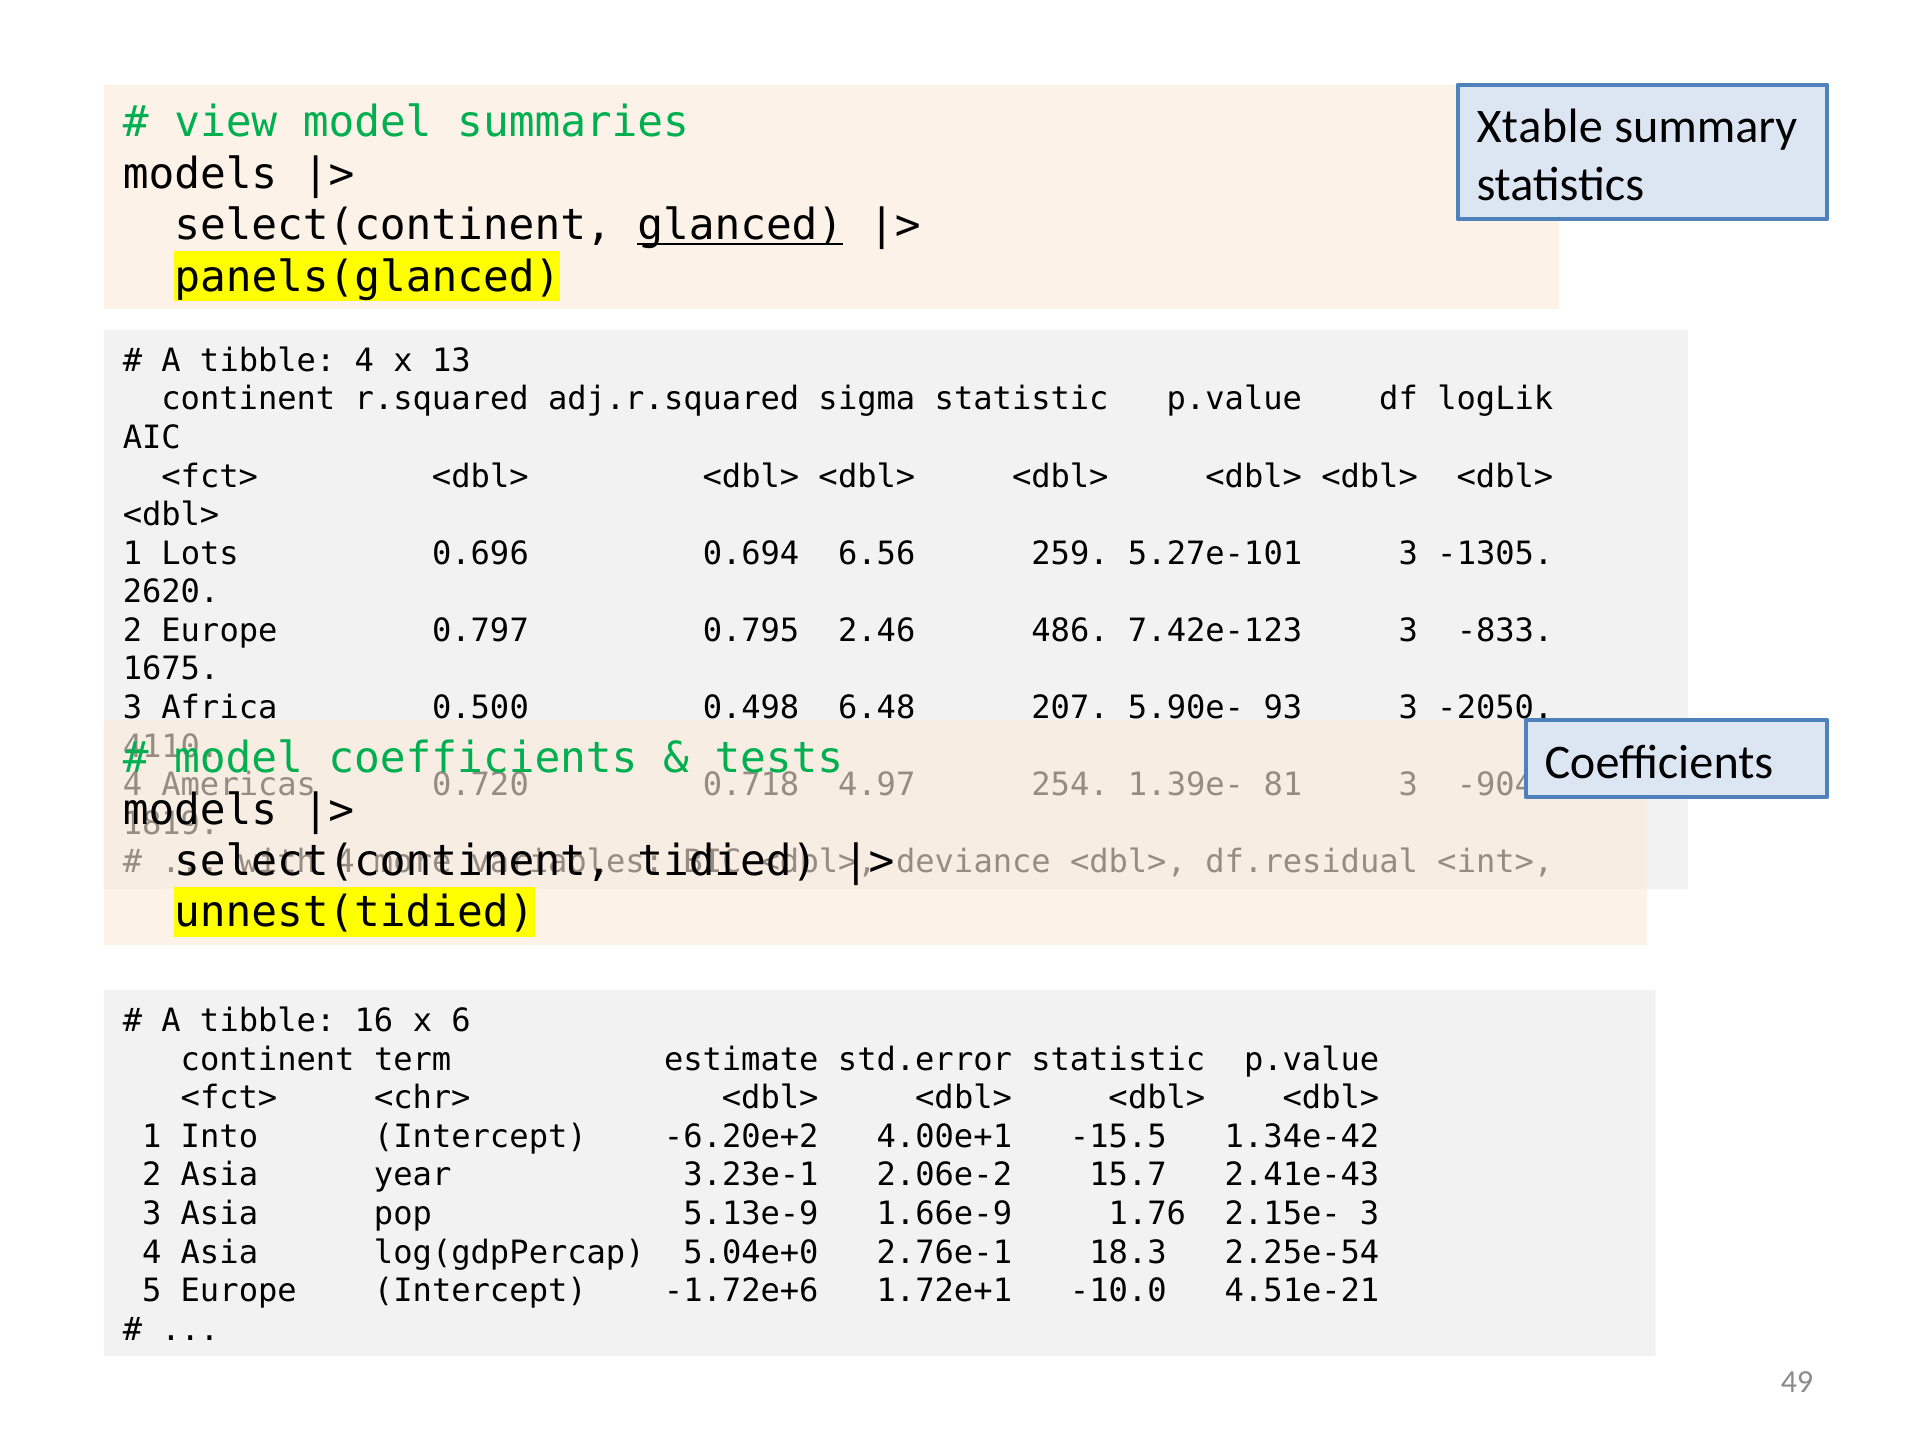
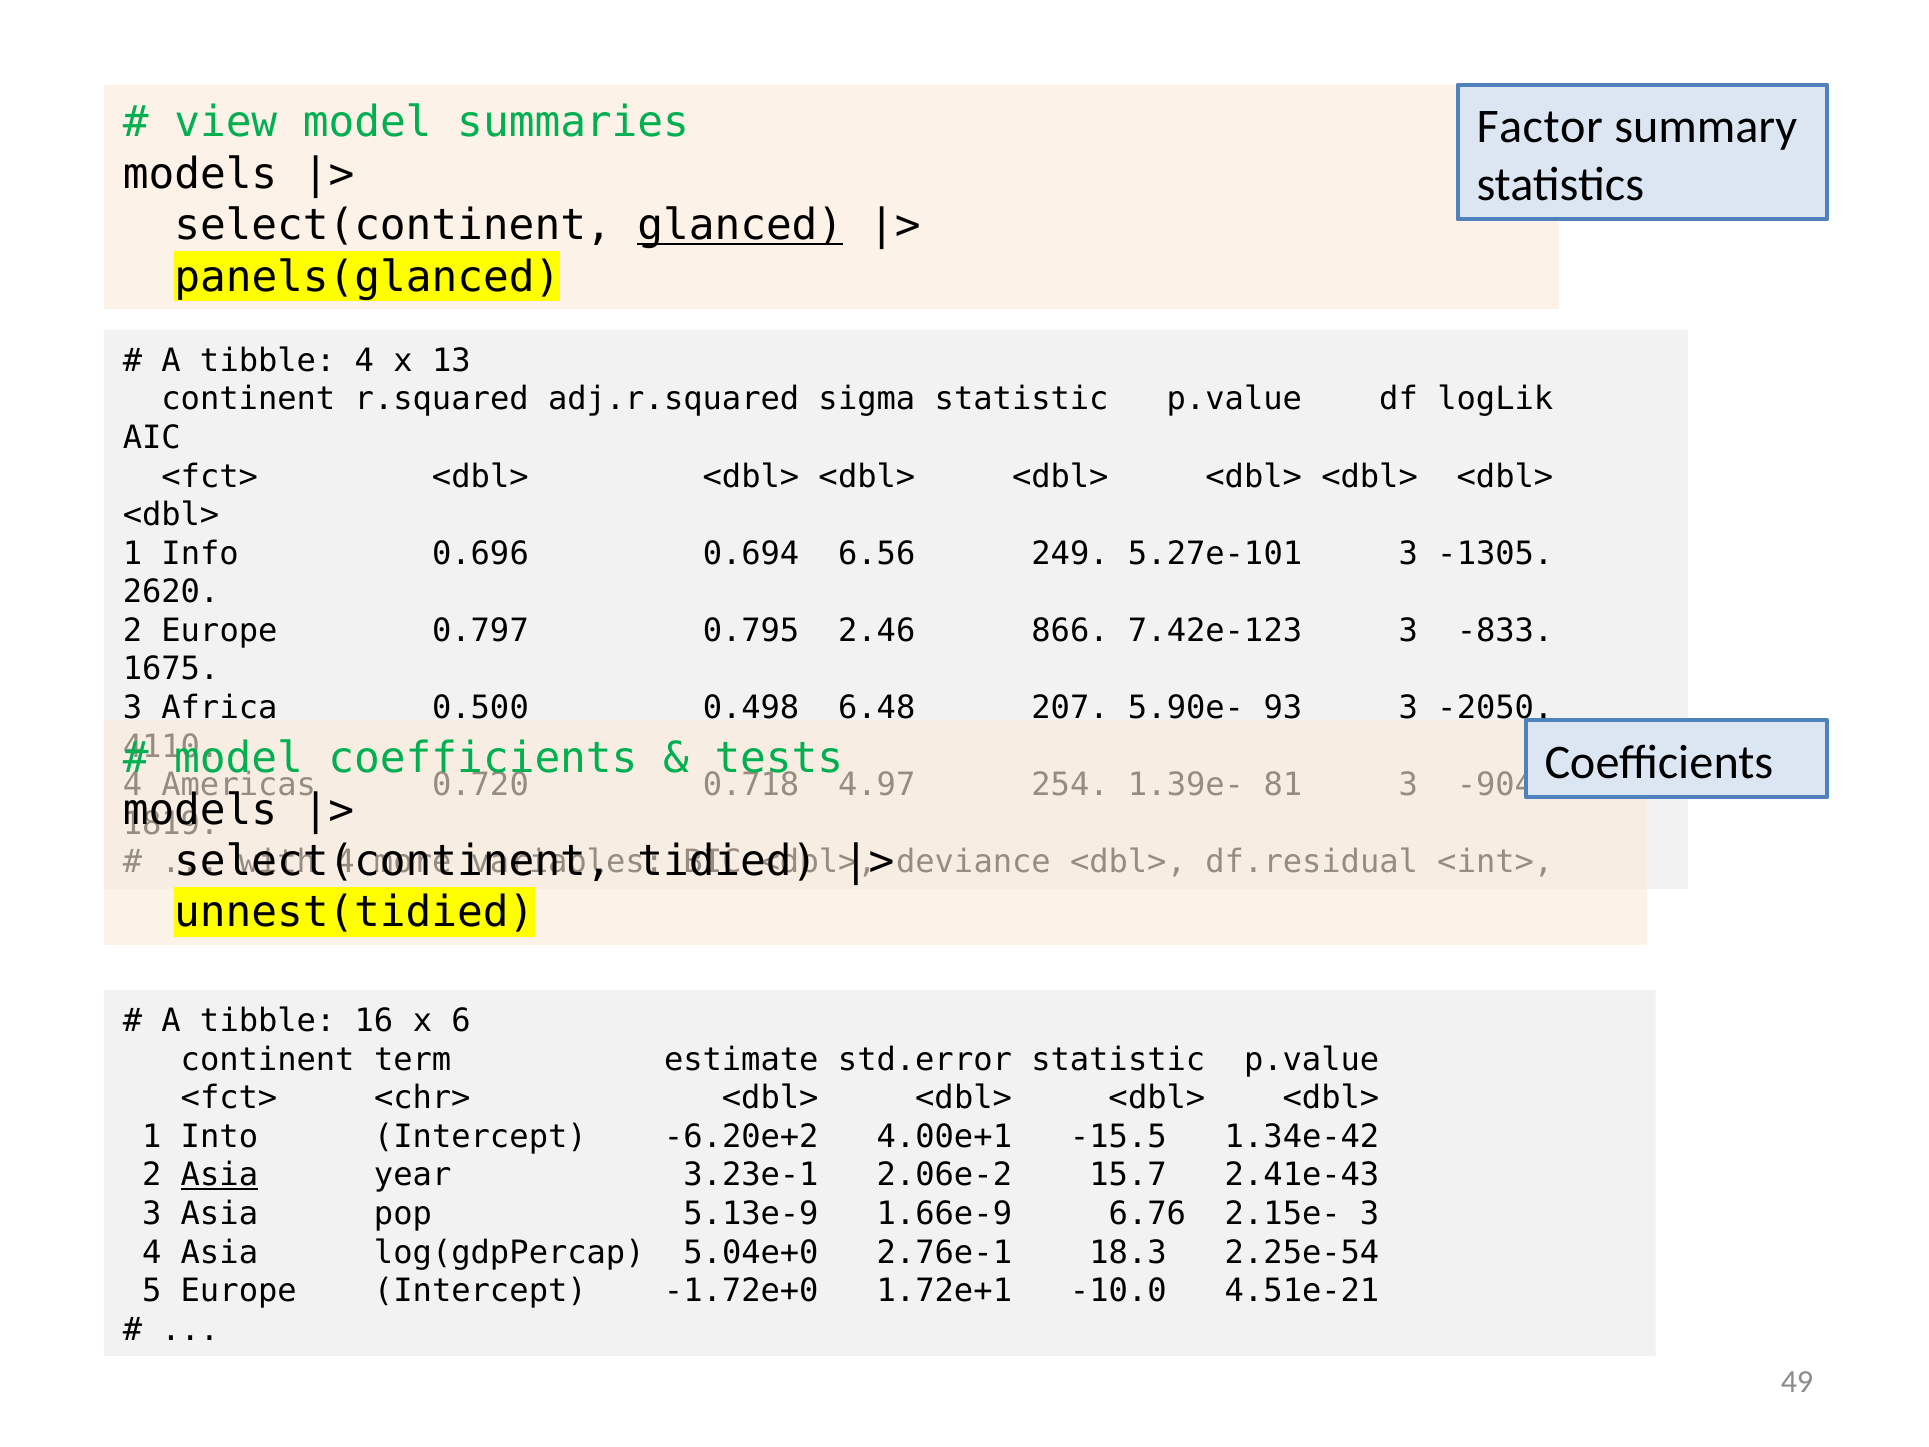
Xtable: Xtable -> Factor
Lots: Lots -> Info
259: 259 -> 249
486: 486 -> 866
Asia at (219, 1175) underline: none -> present
1.76: 1.76 -> 6.76
-1.72e+6: -1.72e+6 -> -1.72e+0
